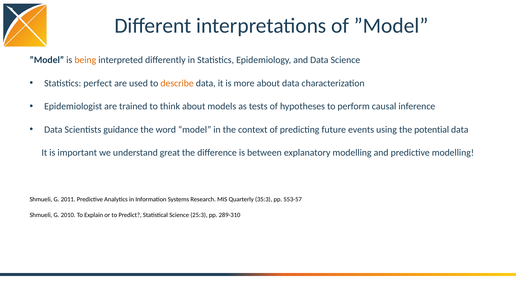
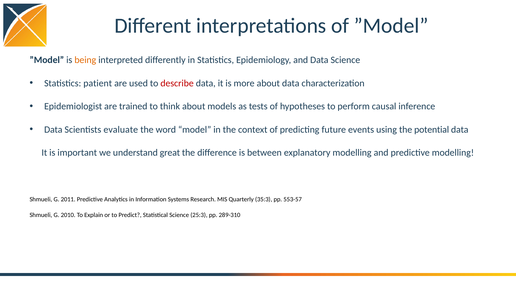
perfect: perfect -> patient
describe colour: orange -> red
guidance: guidance -> evaluate
